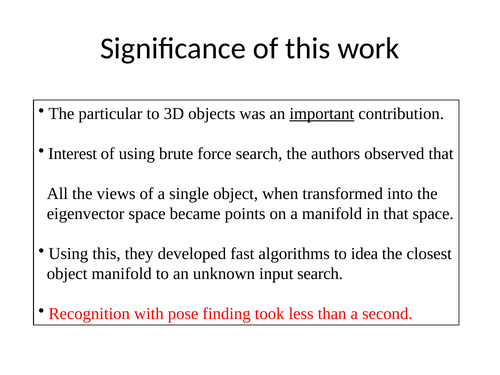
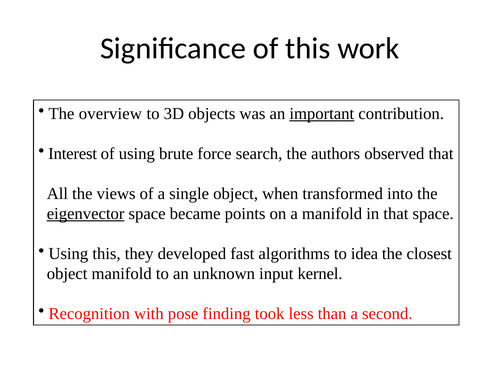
particular: particular -> overview
eigenvector underline: none -> present
input search: search -> kernel
